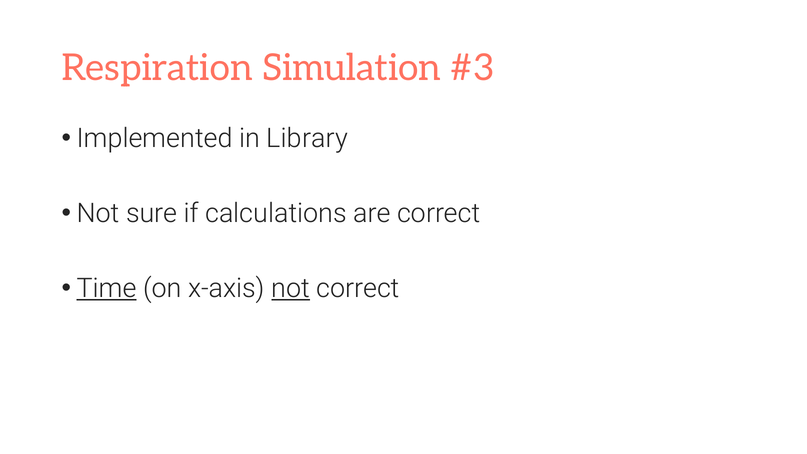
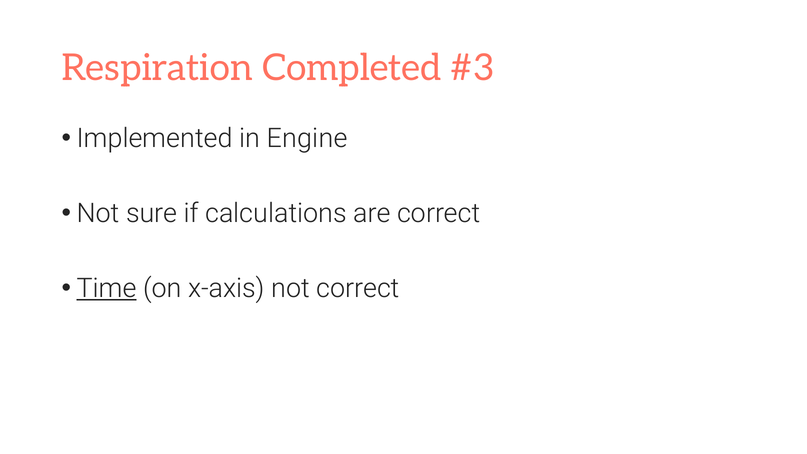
Simulation: Simulation -> Completed
Library: Library -> Engine
not at (291, 288) underline: present -> none
